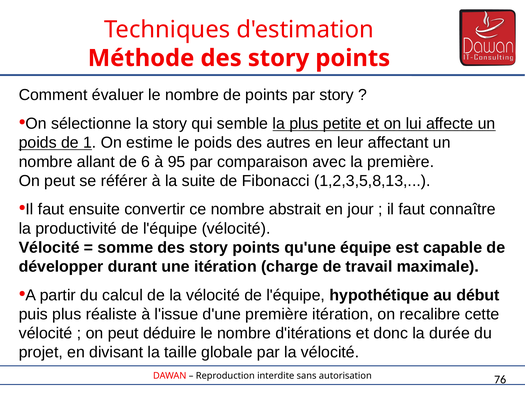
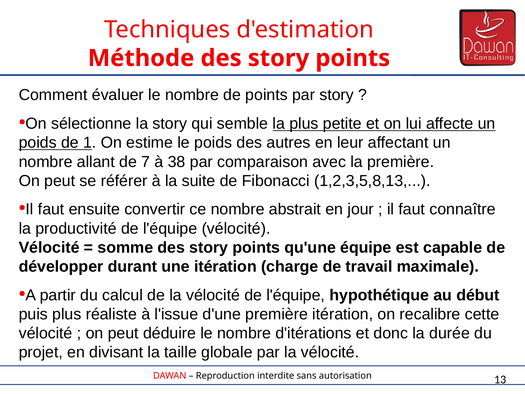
6: 6 -> 7
95: 95 -> 38
76: 76 -> 13
